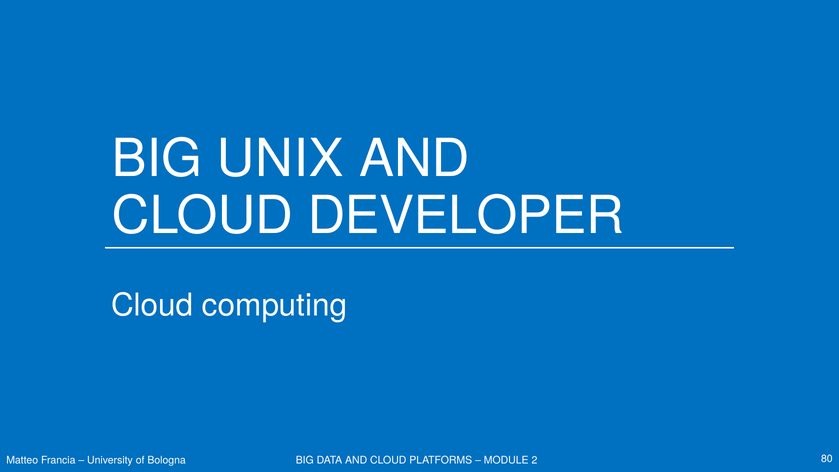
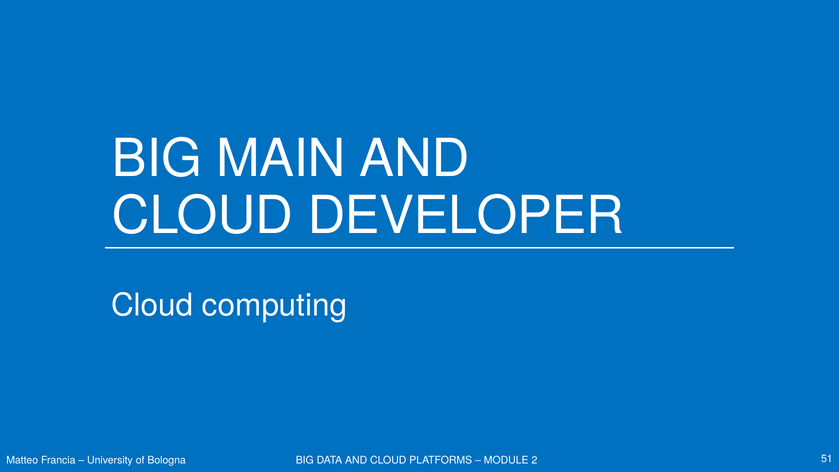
UNIX: UNIX -> MAIN
80: 80 -> 51
